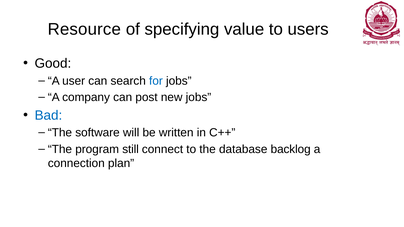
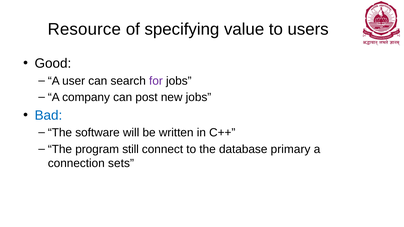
for colour: blue -> purple
backlog: backlog -> primary
plan: plan -> sets
